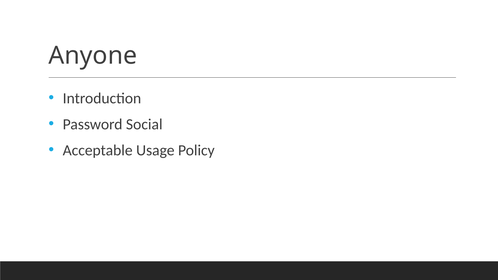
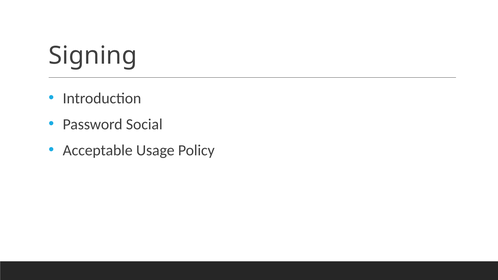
Anyone: Anyone -> Signing
